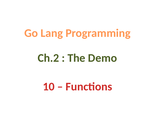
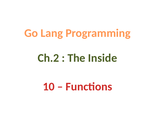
Demo: Demo -> Inside
